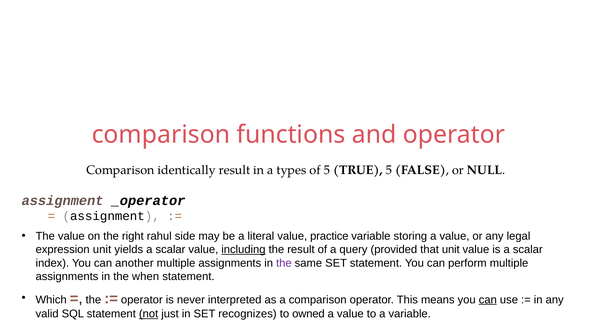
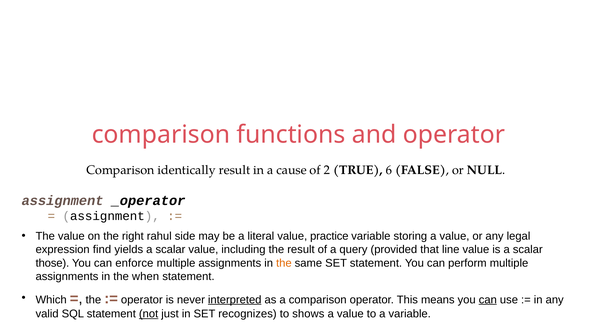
types: types -> cause
of 5: 5 -> 2
TRUE 5: 5 -> 6
expression unit: unit -> find
including underline: present -> none
that unit: unit -> line
index: index -> those
another: another -> enforce
the at (284, 263) colour: purple -> orange
interpreted underline: none -> present
owned: owned -> shows
